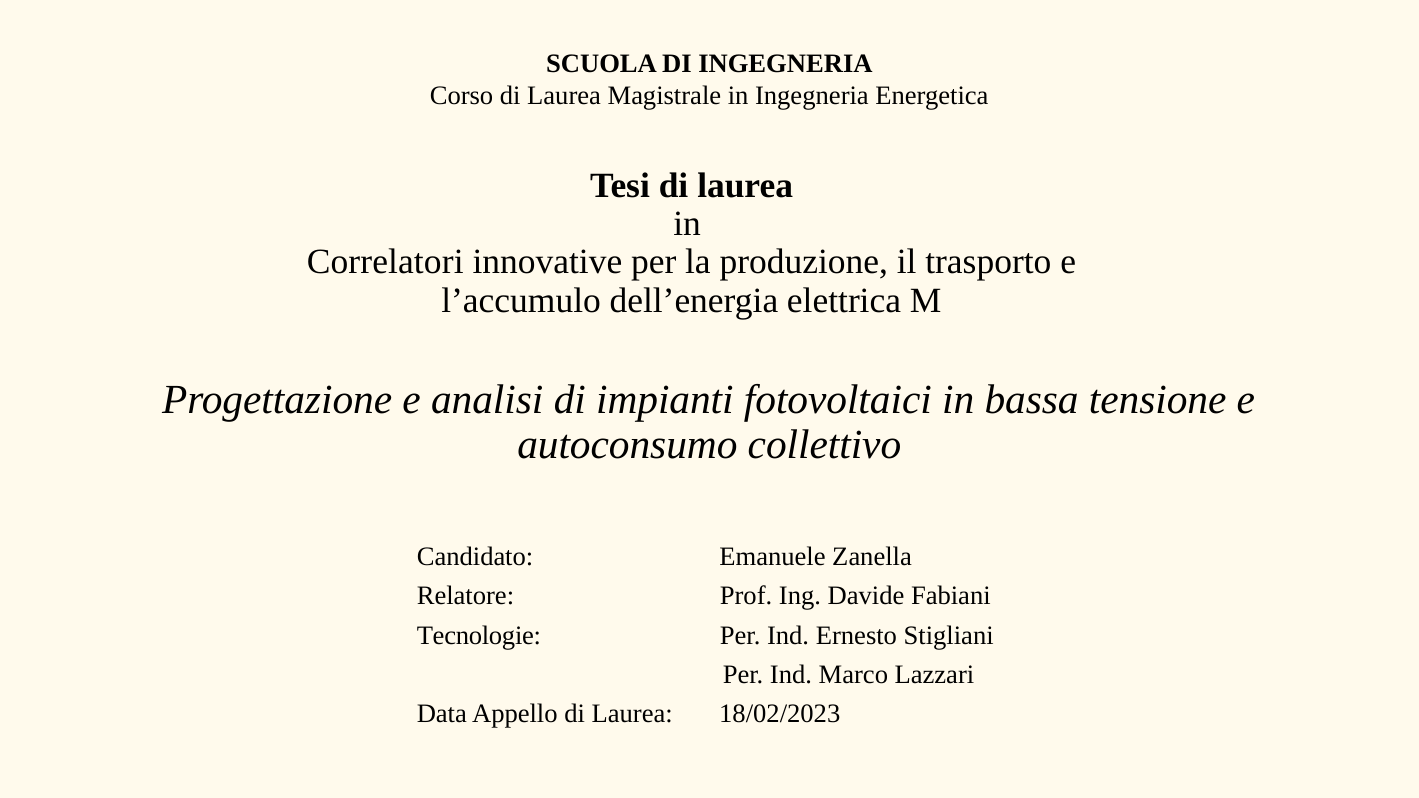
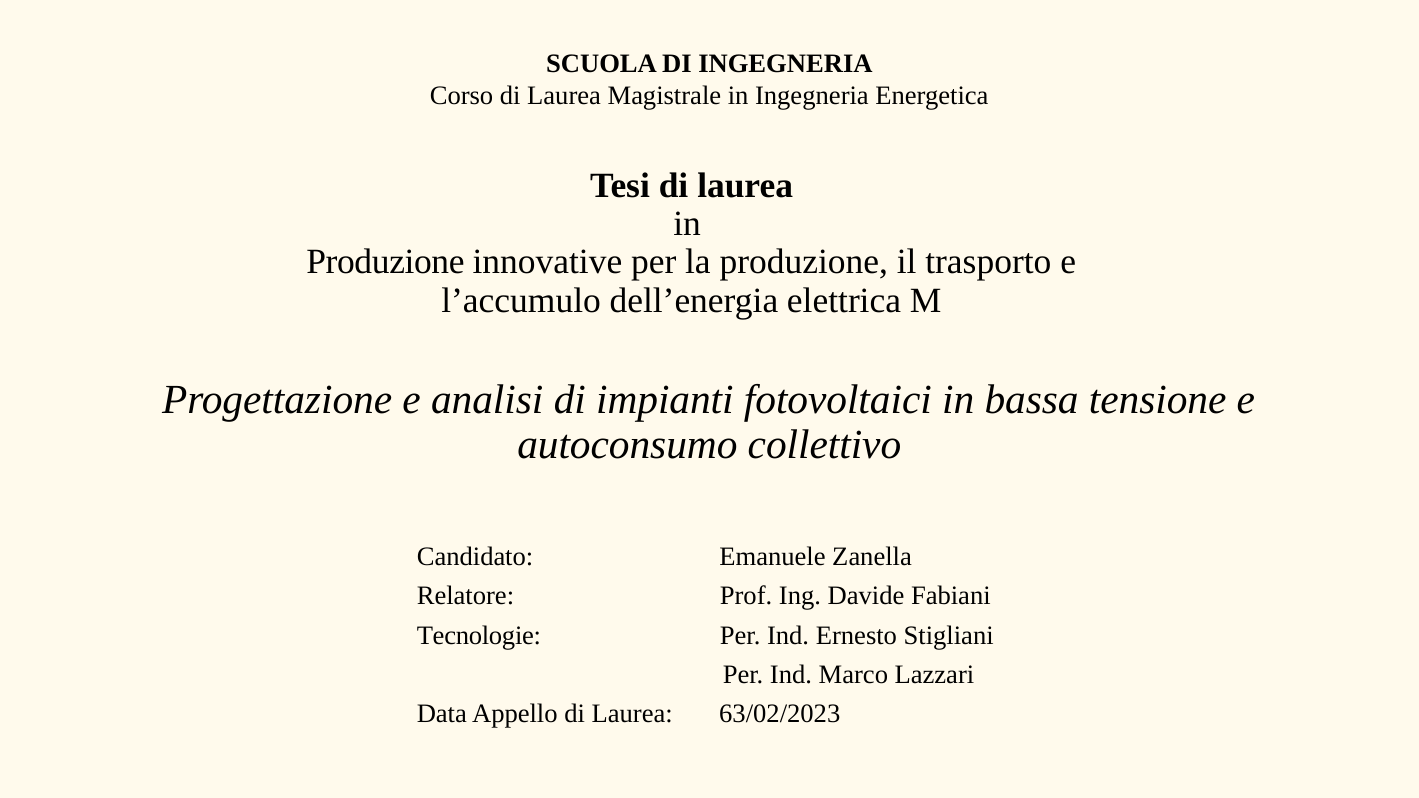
Correlatori at (385, 262): Correlatori -> Produzione
18/02/2023: 18/02/2023 -> 63/02/2023
